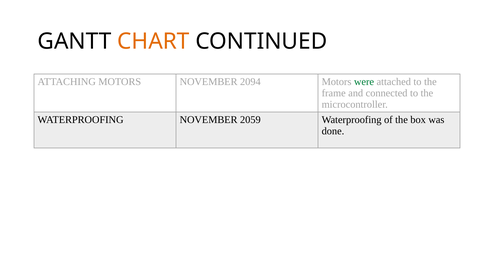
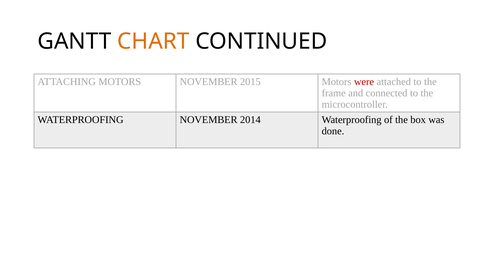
2094: 2094 -> 2015
were colour: green -> red
2059: 2059 -> 2014
